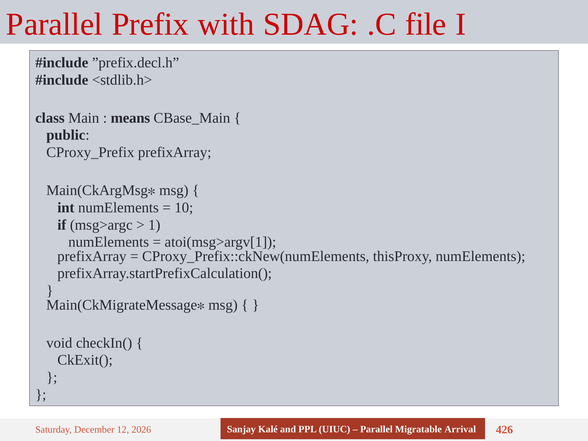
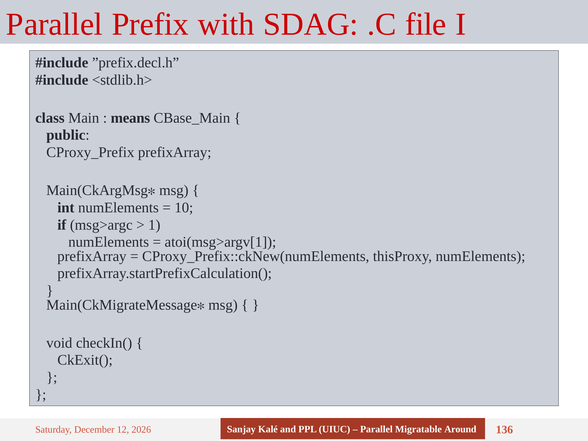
Arrival: Arrival -> Around
426: 426 -> 136
